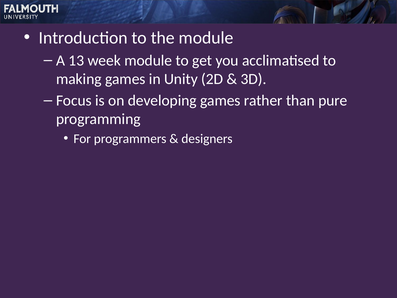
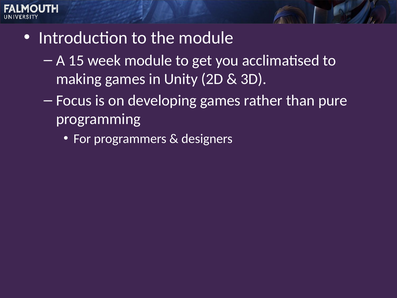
13: 13 -> 15
